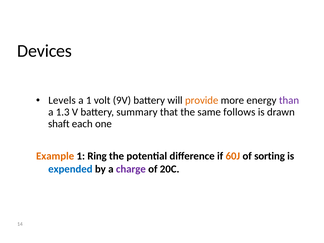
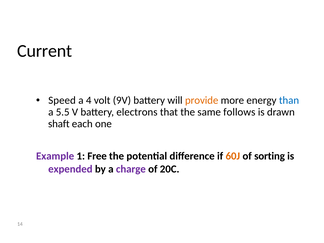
Devices: Devices -> Current
Levels: Levels -> Speed
a 1: 1 -> 4
than colour: purple -> blue
1.3: 1.3 -> 5.5
summary: summary -> electrons
Example colour: orange -> purple
Ring: Ring -> Free
expended colour: blue -> purple
